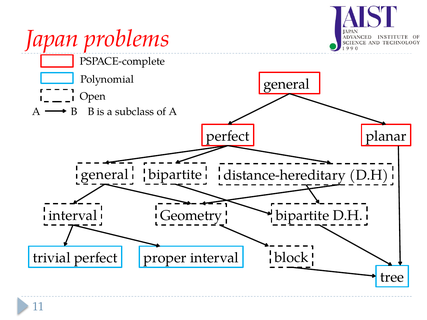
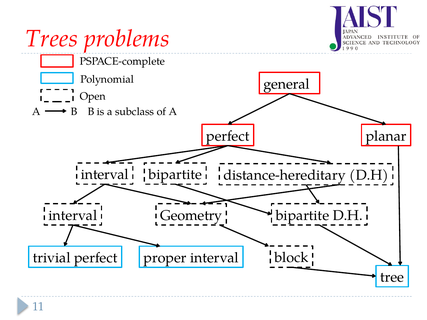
Japan: Japan -> Trees
general at (105, 175): general -> interval
